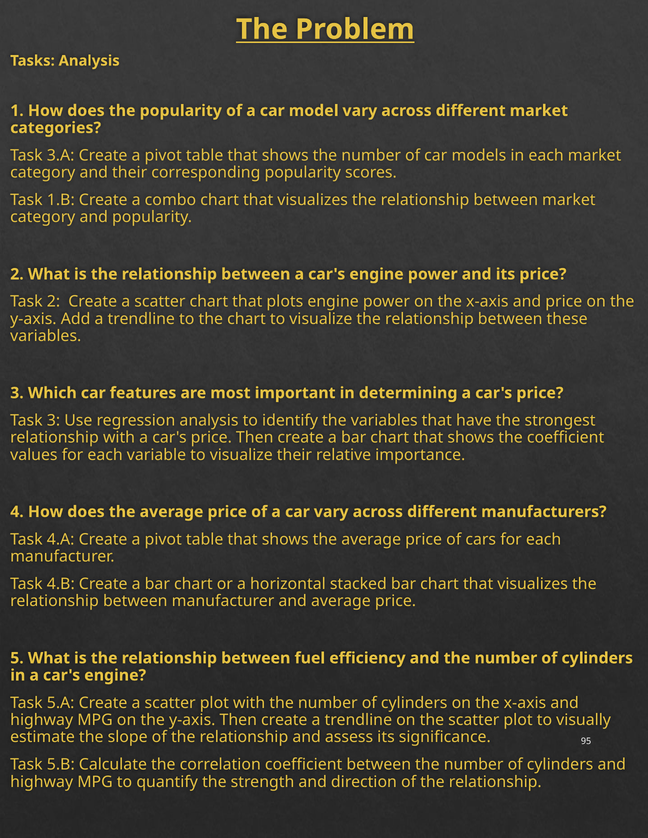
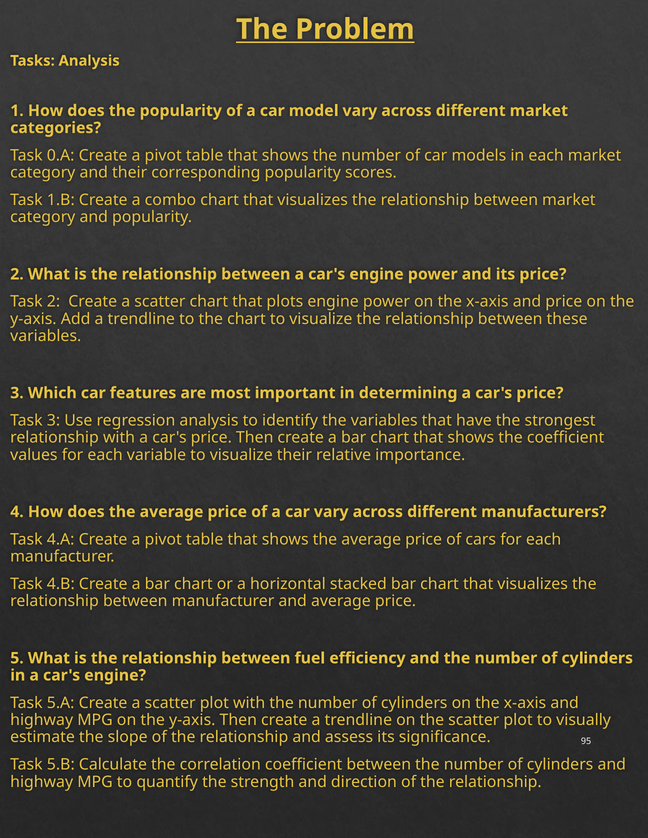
3.A: 3.A -> 0.A
